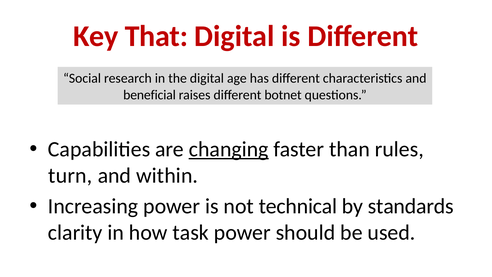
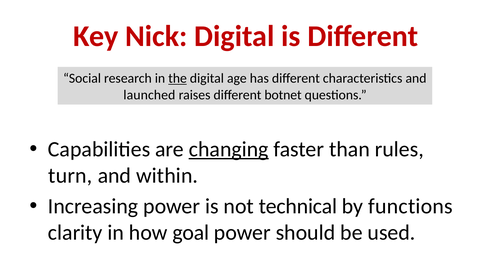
That: That -> Nick
the underline: none -> present
beneficial: beneficial -> launched
standards: standards -> functions
task: task -> goal
